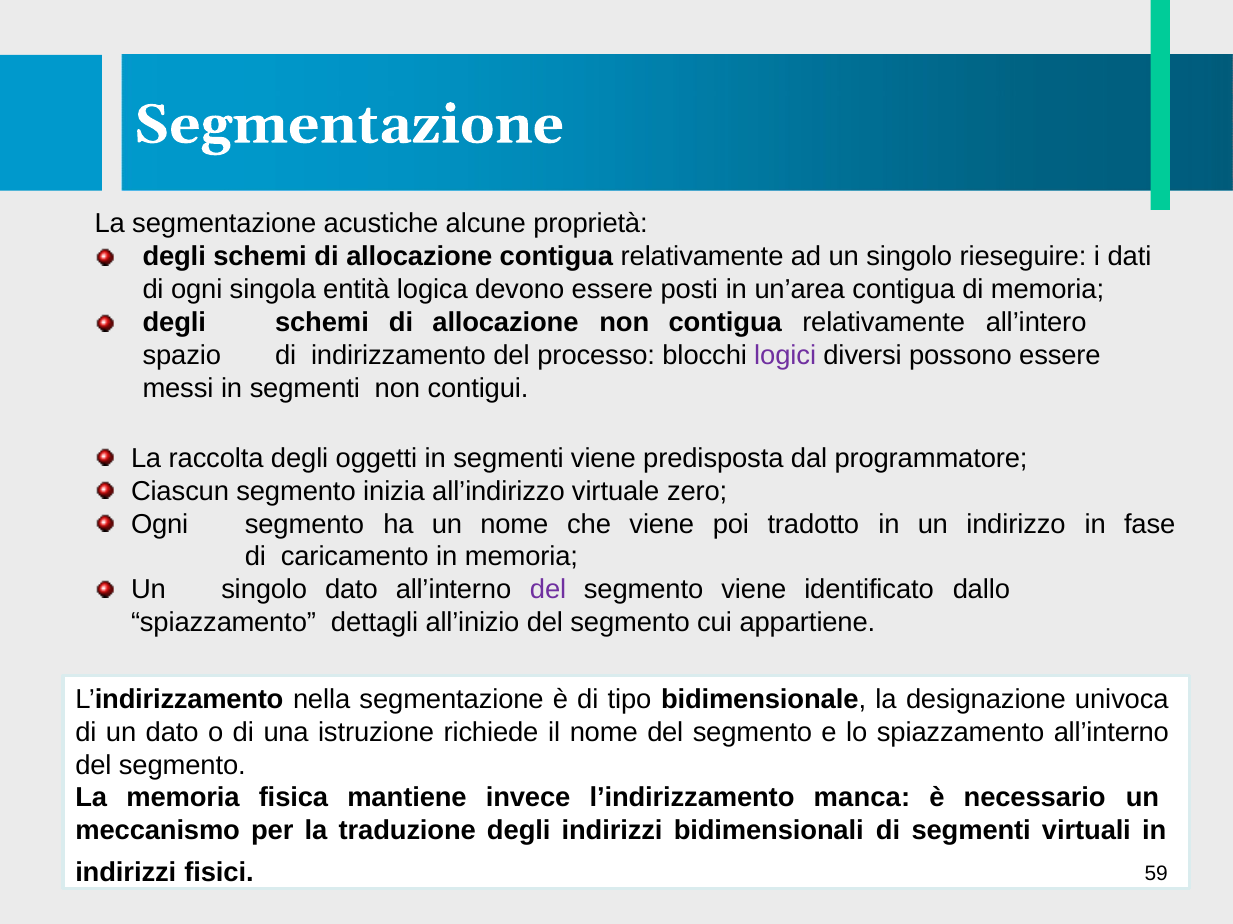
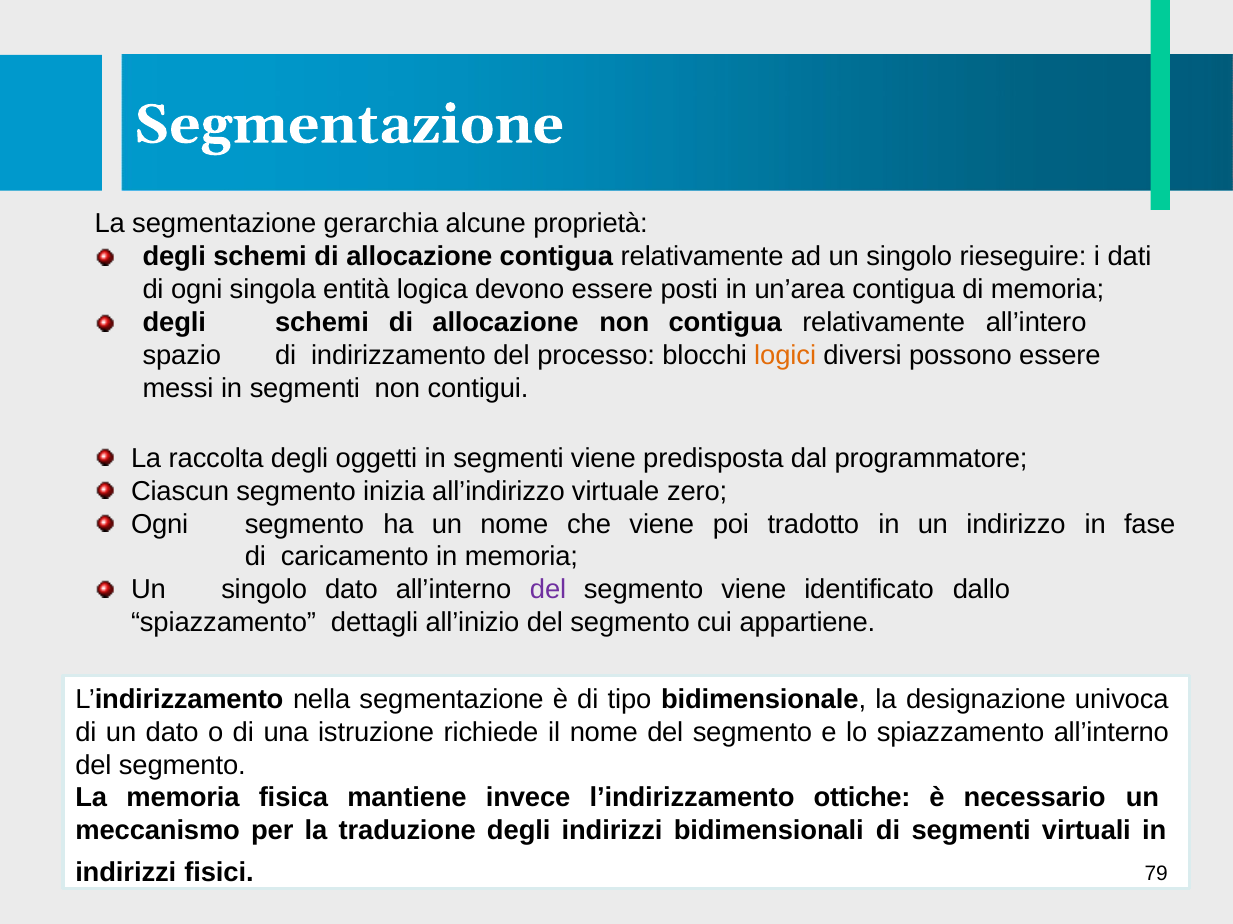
acustiche: acustiche -> gerarchia
logici colour: purple -> orange
manca: manca -> ottiche
59: 59 -> 79
